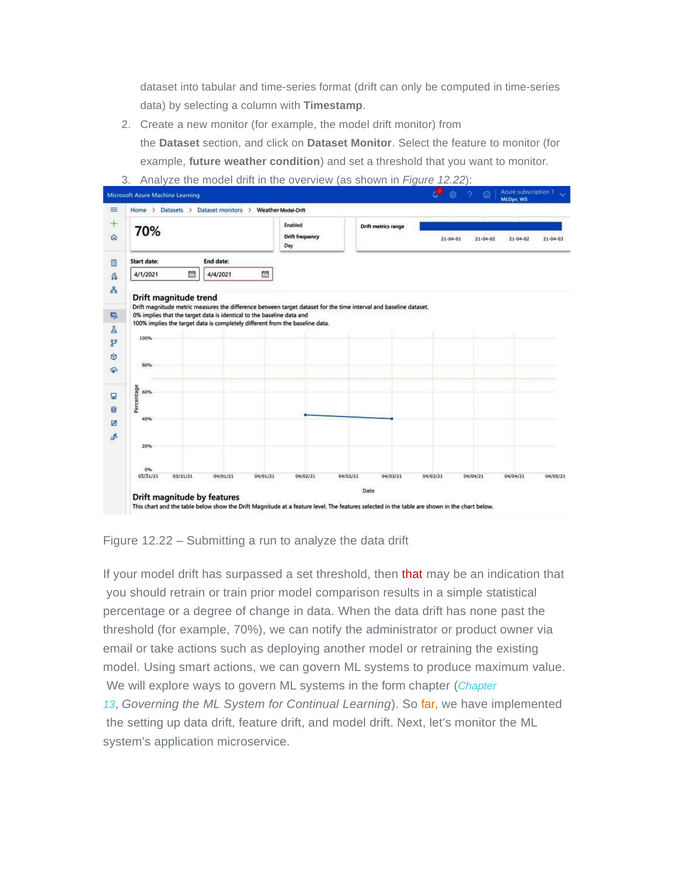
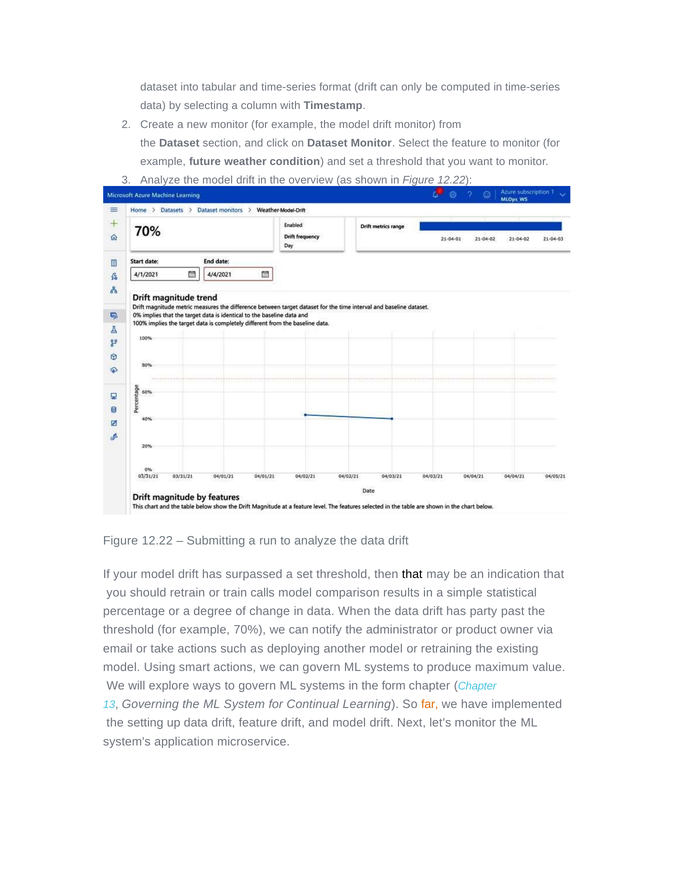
that at (412, 574) colour: red -> black
prior: prior -> calls
none: none -> party
